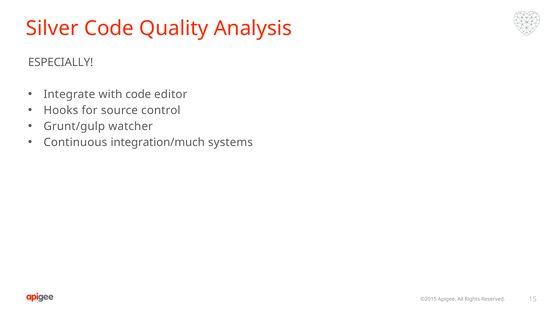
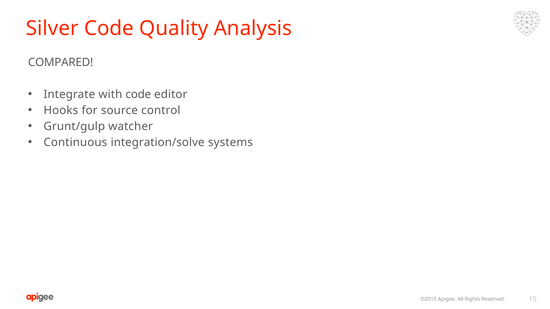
ESPECIALLY: ESPECIALLY -> COMPARED
integration/much: integration/much -> integration/solve
